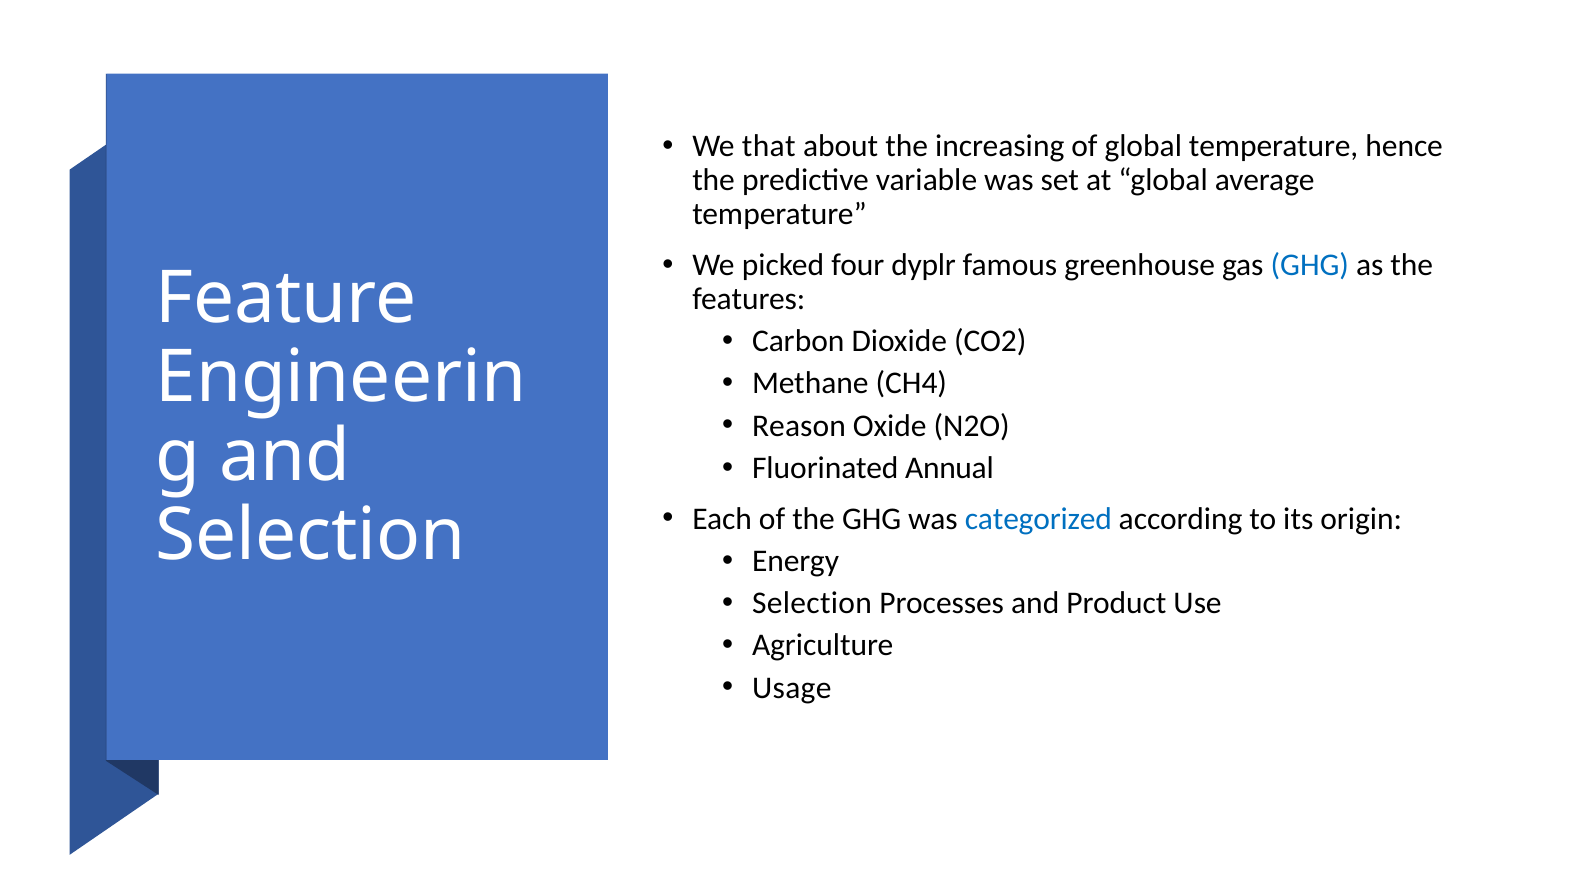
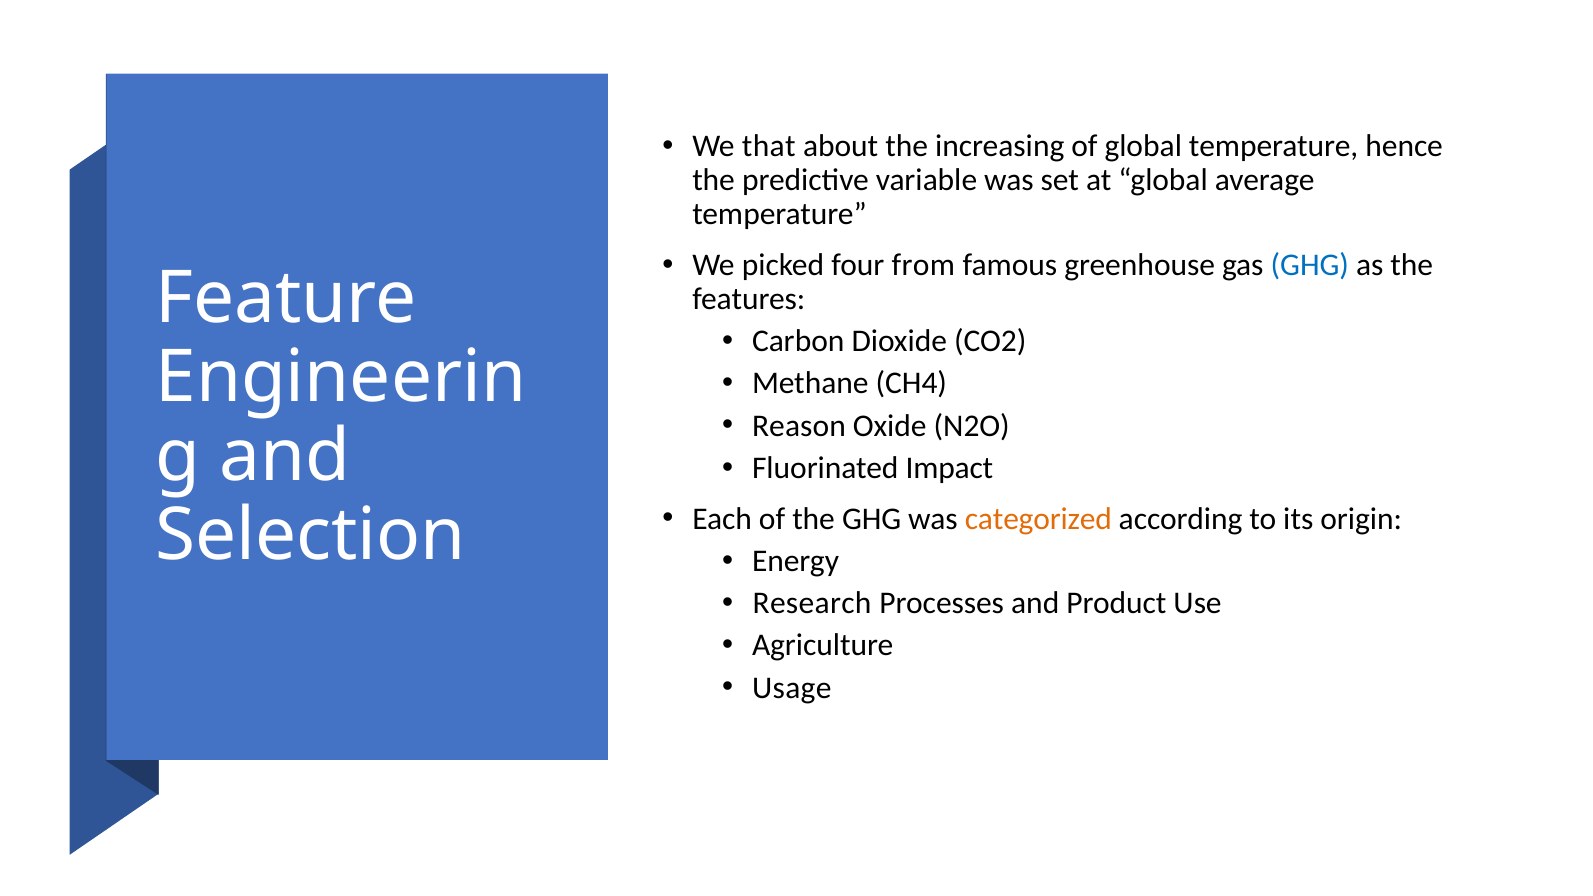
dyplr: dyplr -> from
Annual: Annual -> Impact
categorized colour: blue -> orange
Selection at (812, 603): Selection -> Research
